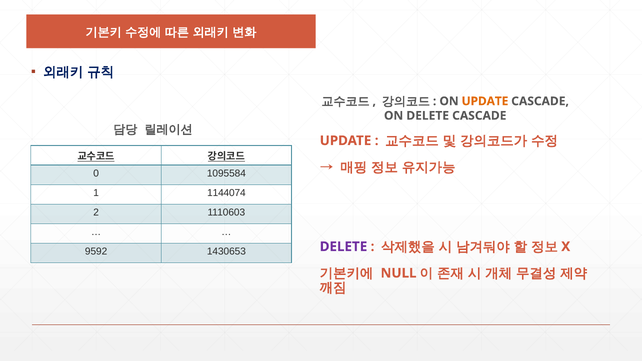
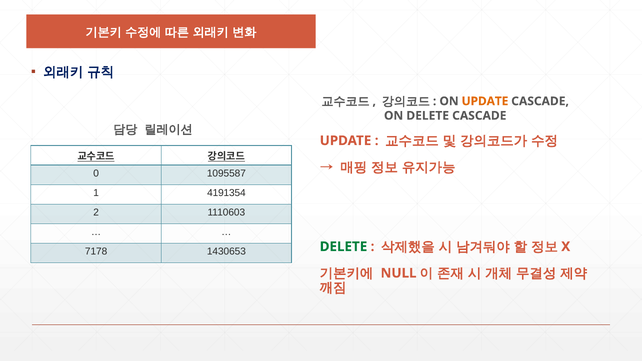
1095584: 1095584 -> 1095587
1144074: 1144074 -> 4191354
DELETE at (343, 247) colour: purple -> green
9592: 9592 -> 7178
